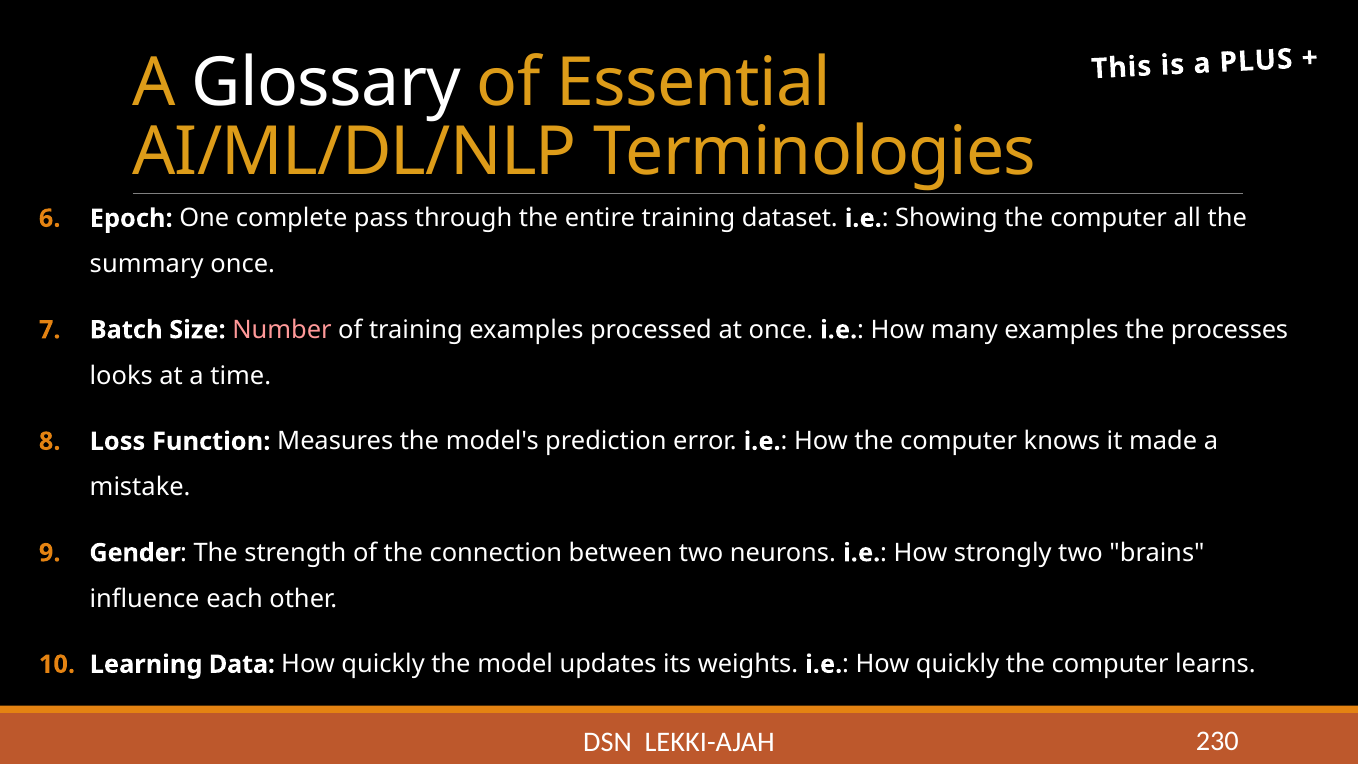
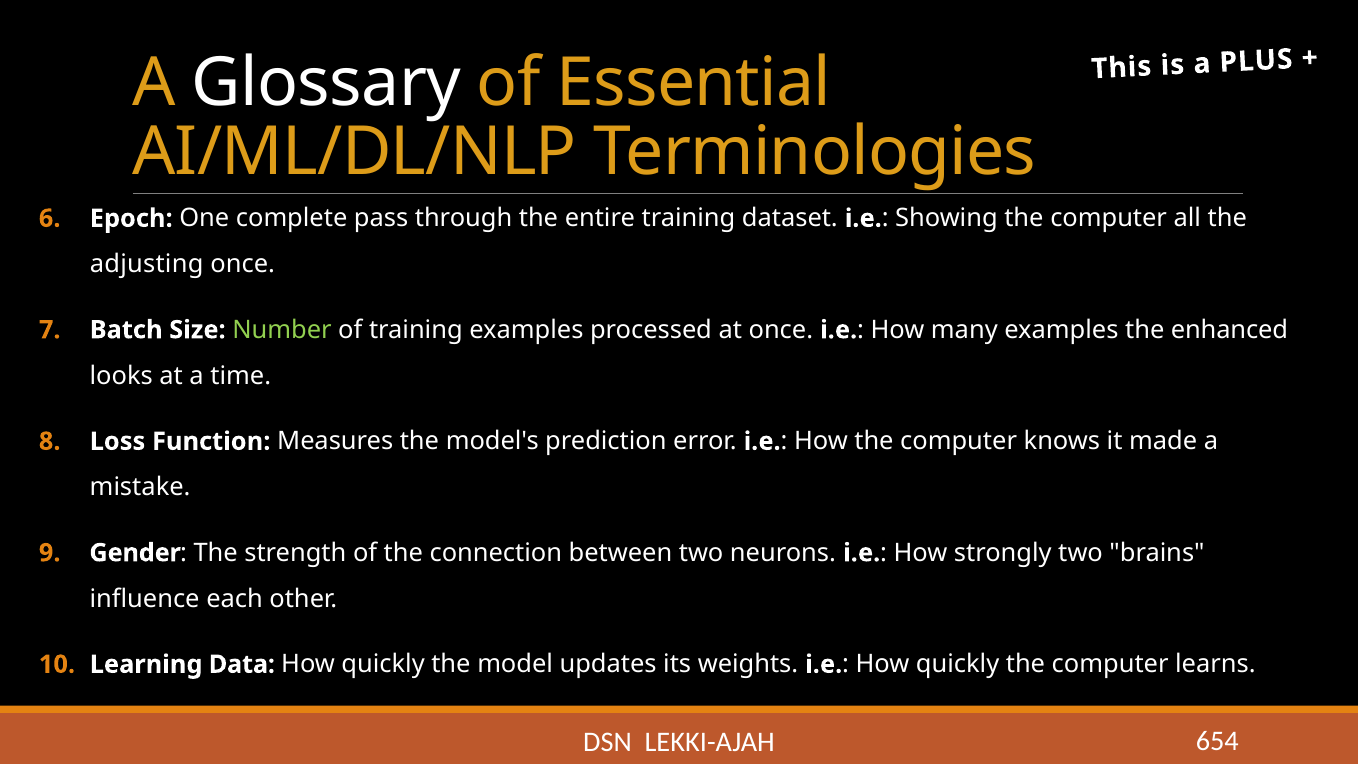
summary: summary -> adjusting
Number colour: pink -> light green
processes: processes -> enhanced
230: 230 -> 654
